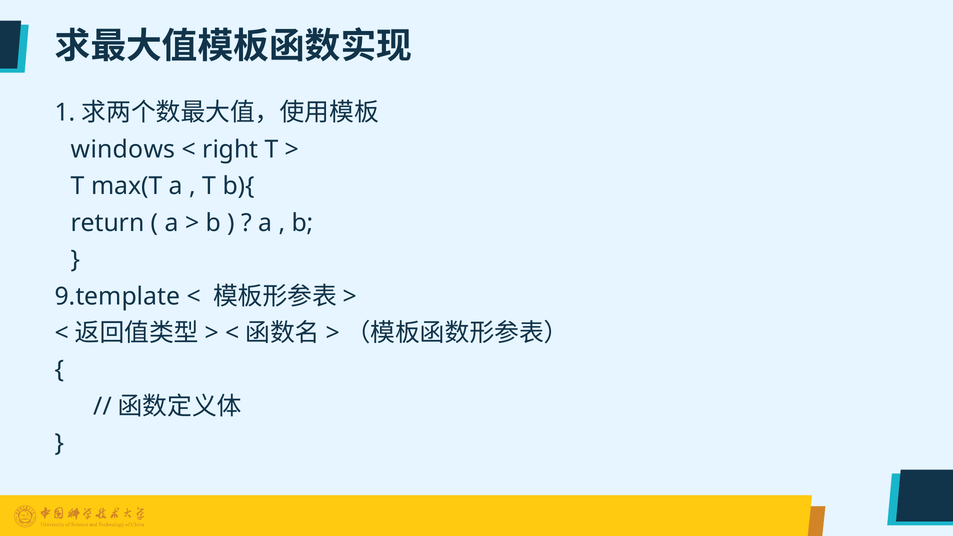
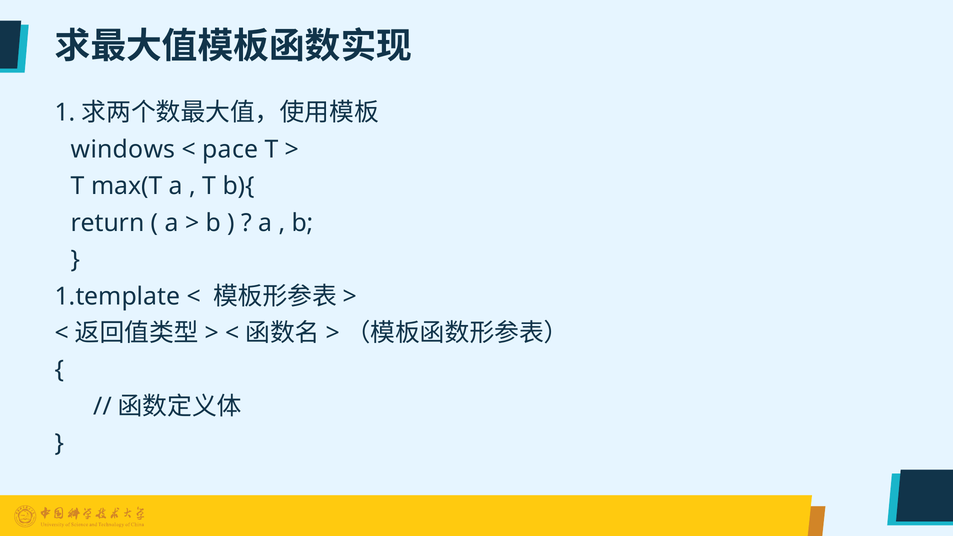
right: right -> pace
9.template: 9.template -> 1.template
